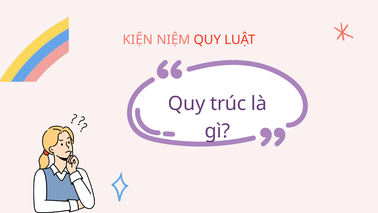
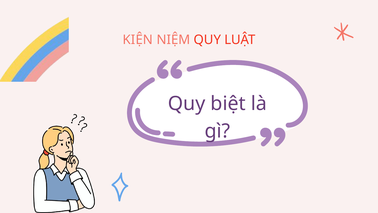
trúc: trúc -> biệt
